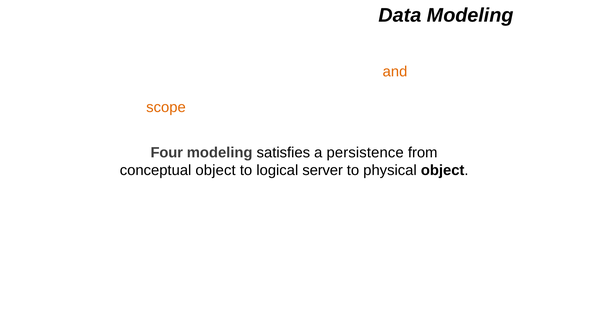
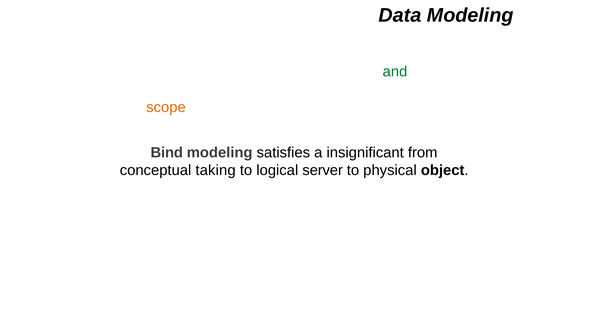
and colour: orange -> green
Four: Four -> Bind
persistence: persistence -> insignificant
conceptual object: object -> taking
